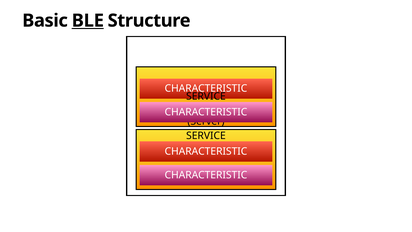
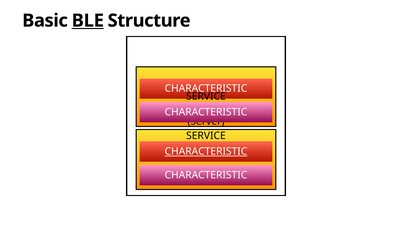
CHARACTERISTIC at (206, 151) underline: none -> present
